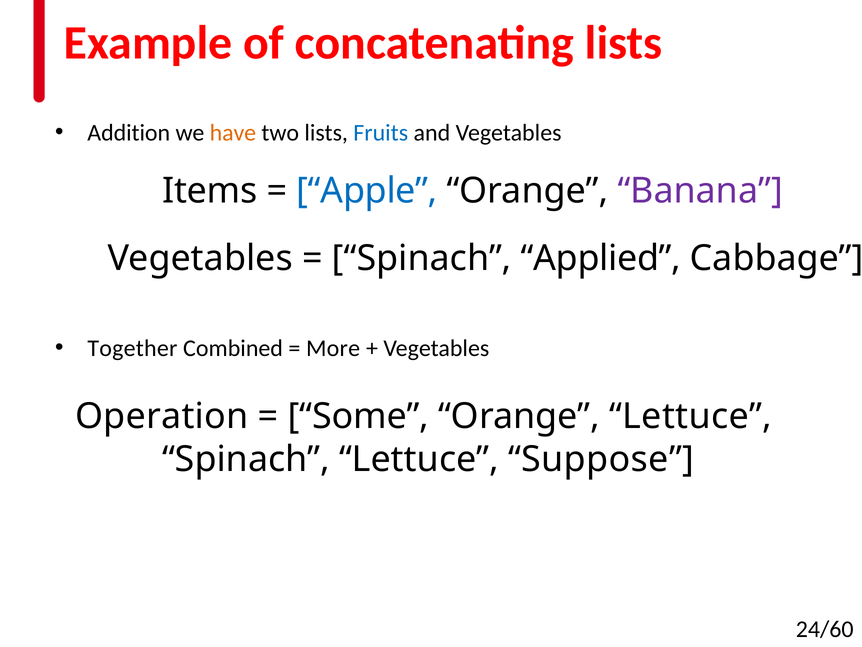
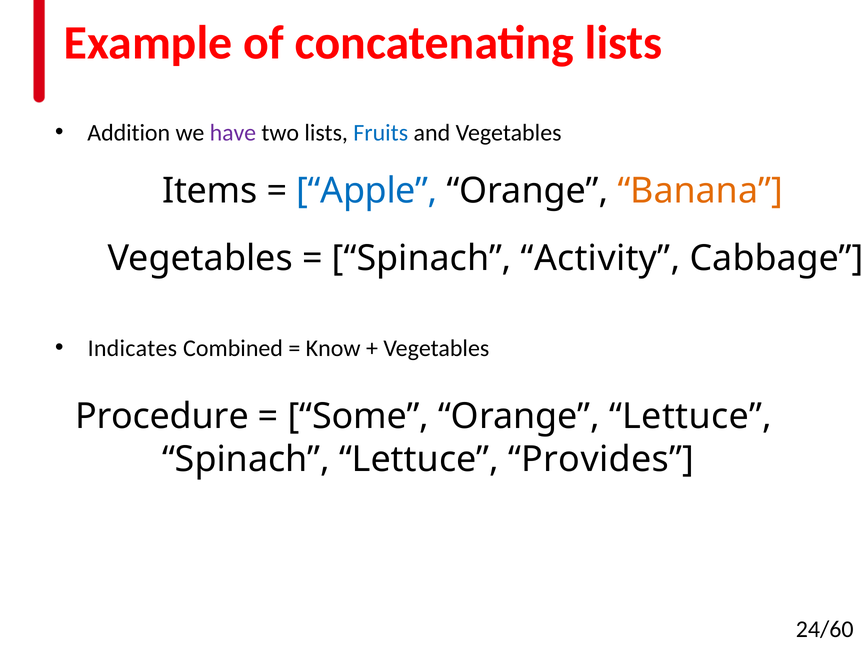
have colour: orange -> purple
Banana colour: purple -> orange
Applied: Applied -> Activity
Together: Together -> Indicates
More: More -> Know
Operation: Operation -> Procedure
Suppose: Suppose -> Provides
